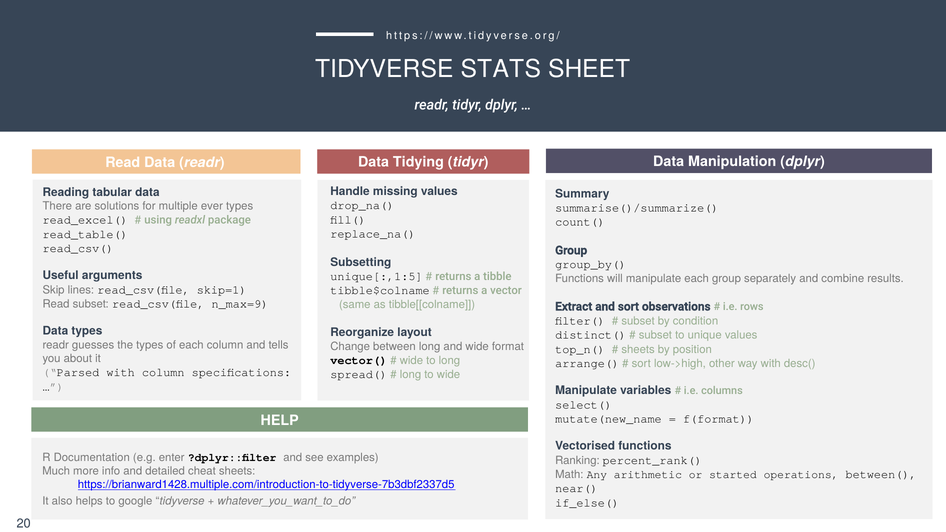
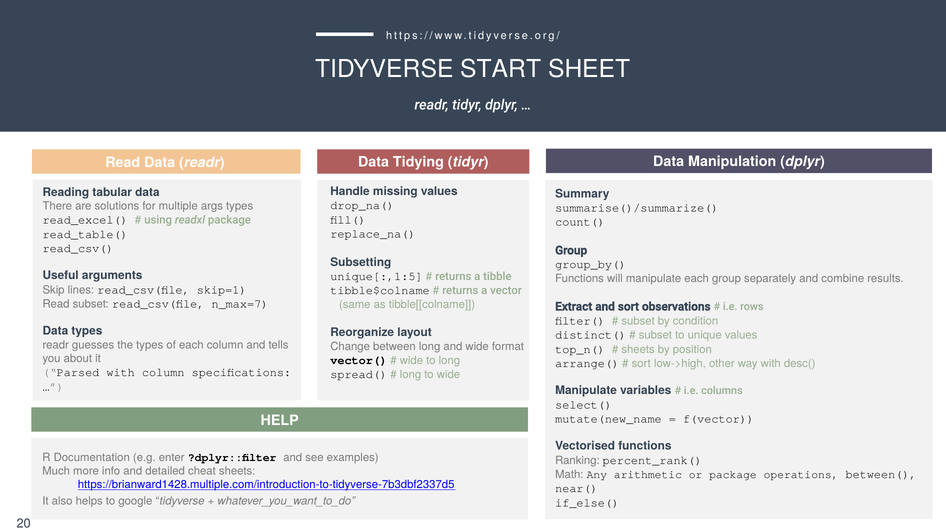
STATS: STATS -> START
ever: ever -> args
n_max=9: n_max=9 -> n_max=7
f(format: f(format -> f(vector
or started: started -> package
